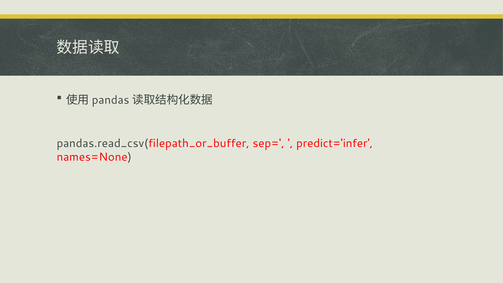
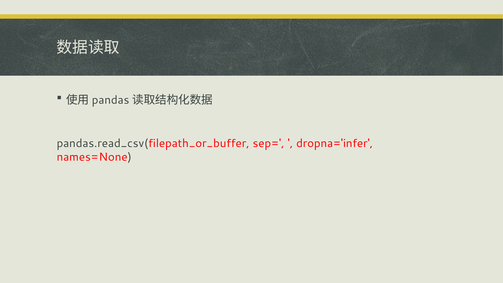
predict='infer: predict='infer -> dropna='infer
